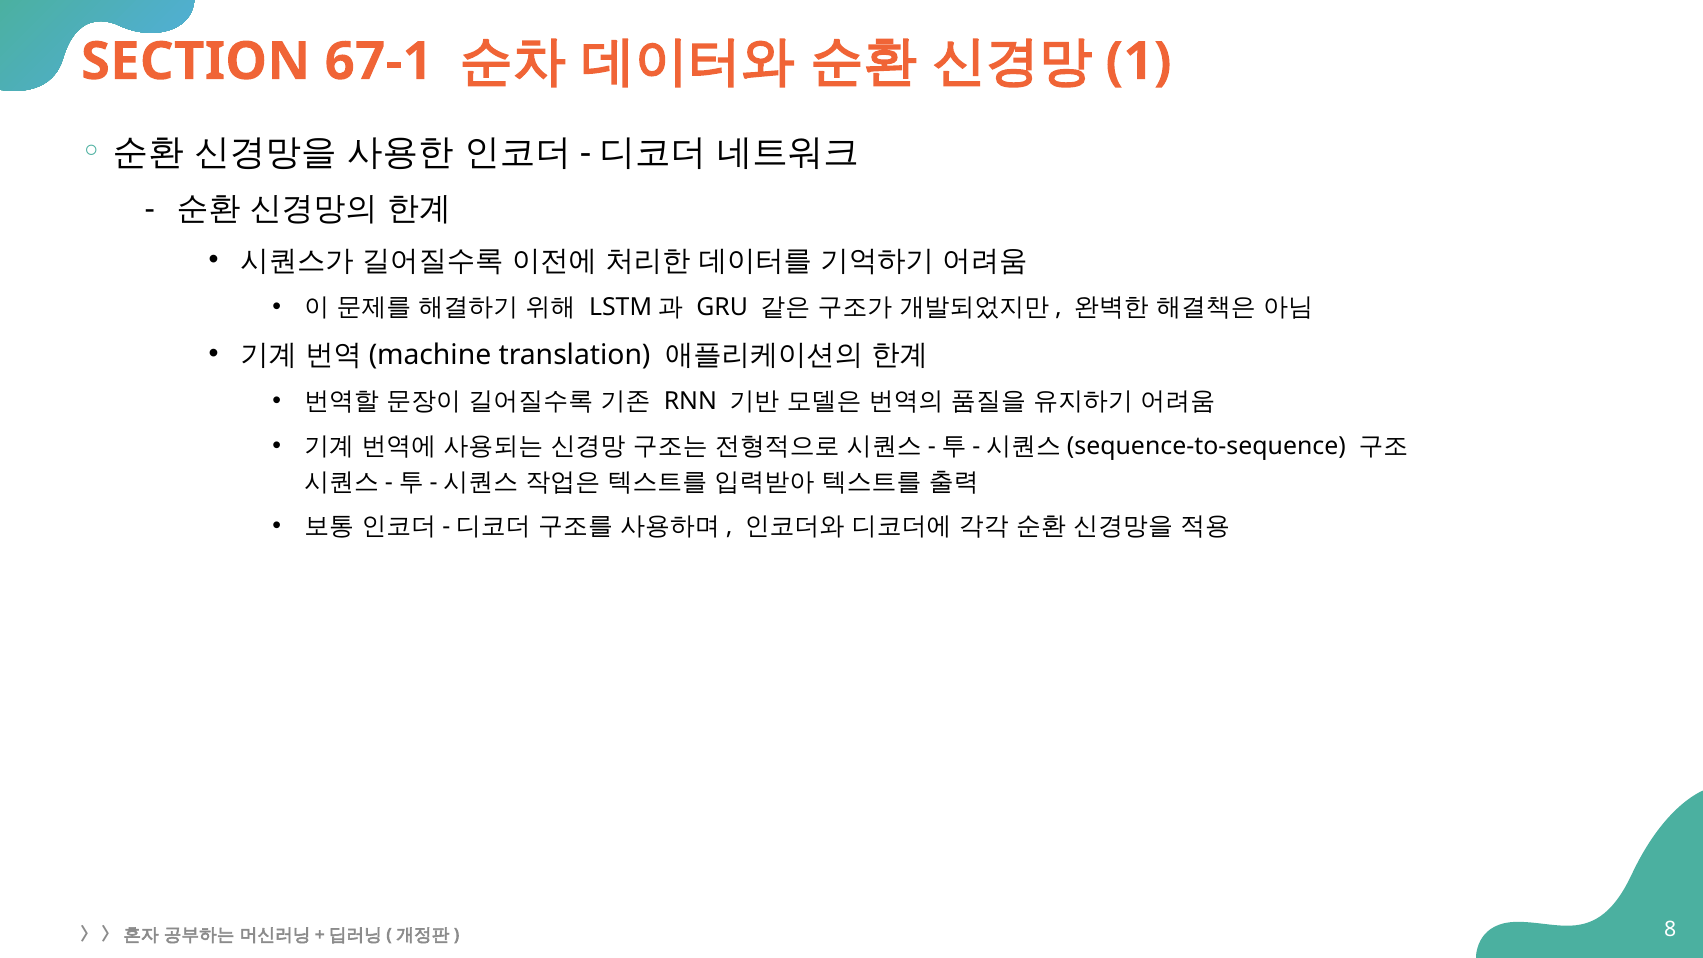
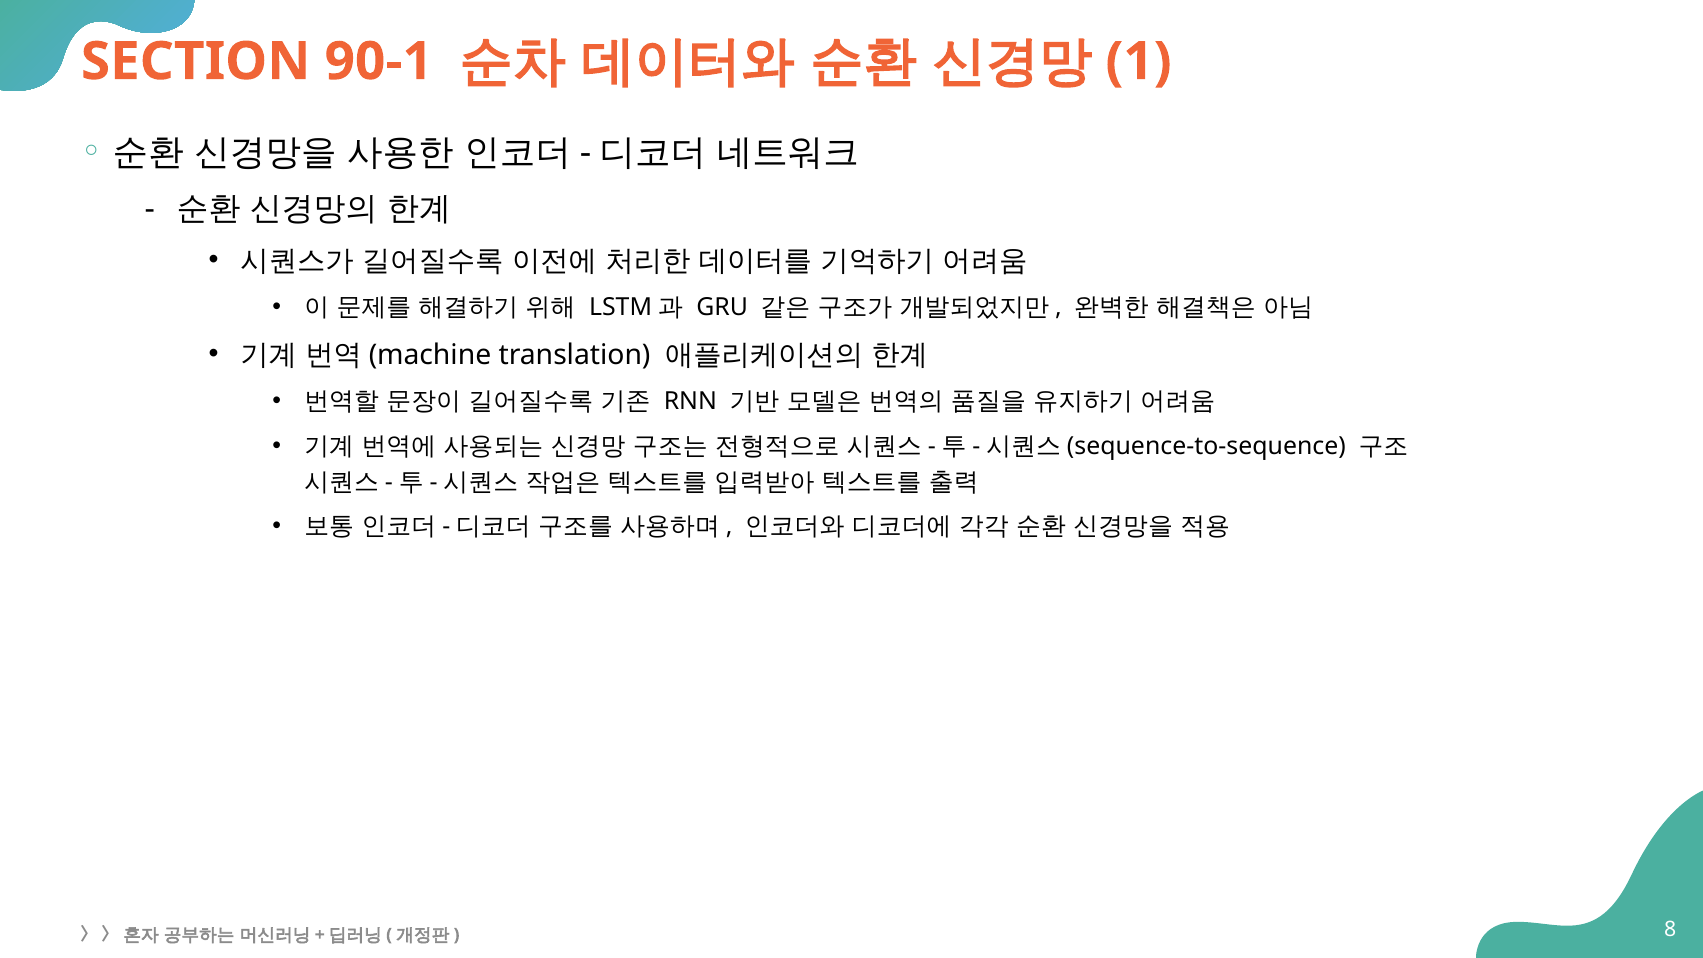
67-1: 67-1 -> 90-1
